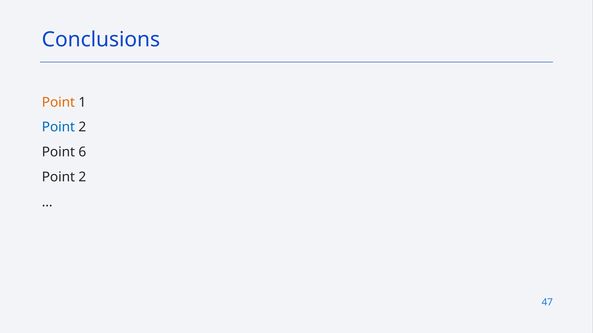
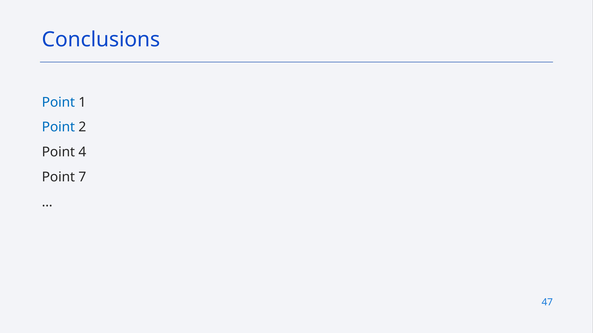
Point at (58, 102) colour: orange -> blue
6: 6 -> 4
2 at (82, 177): 2 -> 7
